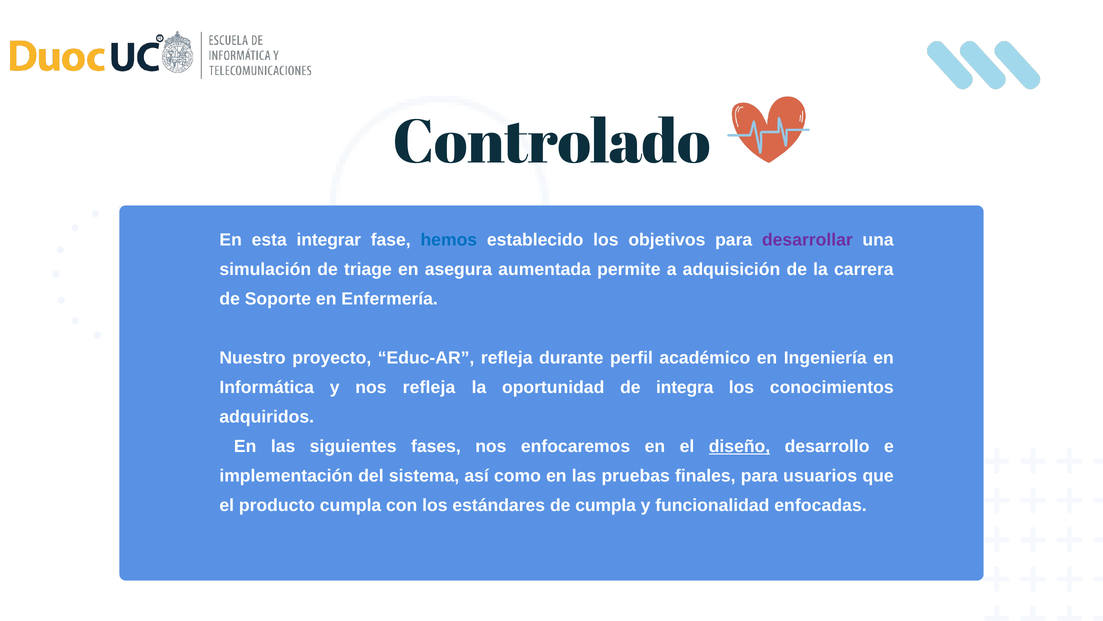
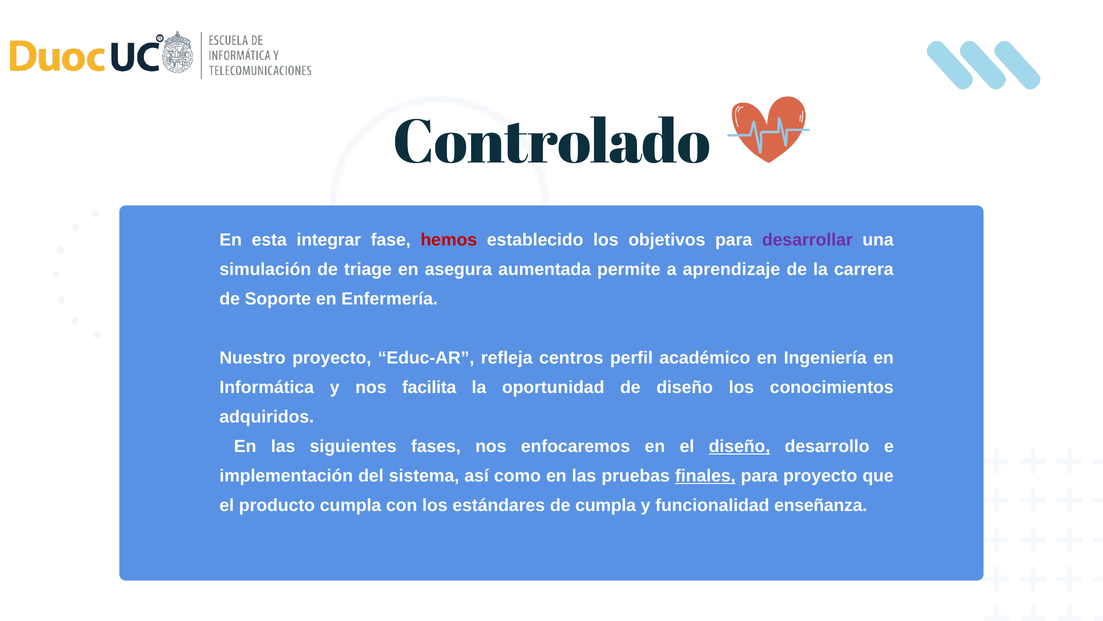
hemos colour: blue -> red
adquisición: adquisición -> aprendizaje
durante: durante -> centros
nos refleja: refleja -> facilita
de integra: integra -> diseño
finales underline: none -> present
para usuarios: usuarios -> proyecto
enfocadas: enfocadas -> enseñanza
